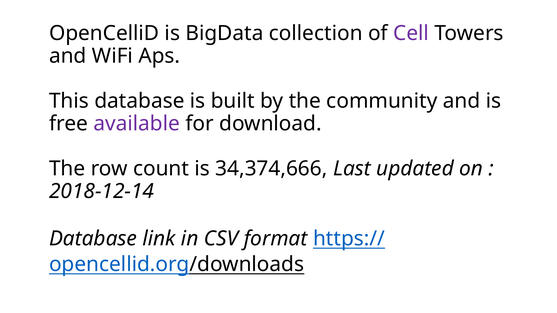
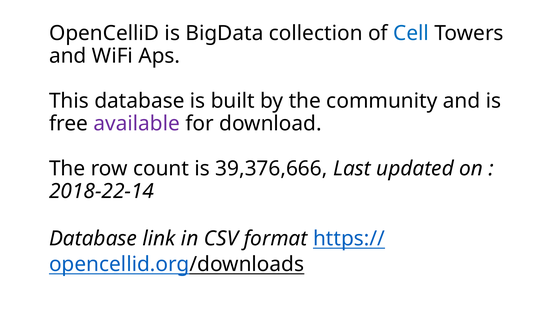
Cell colour: purple -> blue
34,374,666: 34,374,666 -> 39,376,666
2018-12-14: 2018-12-14 -> 2018-22-14
